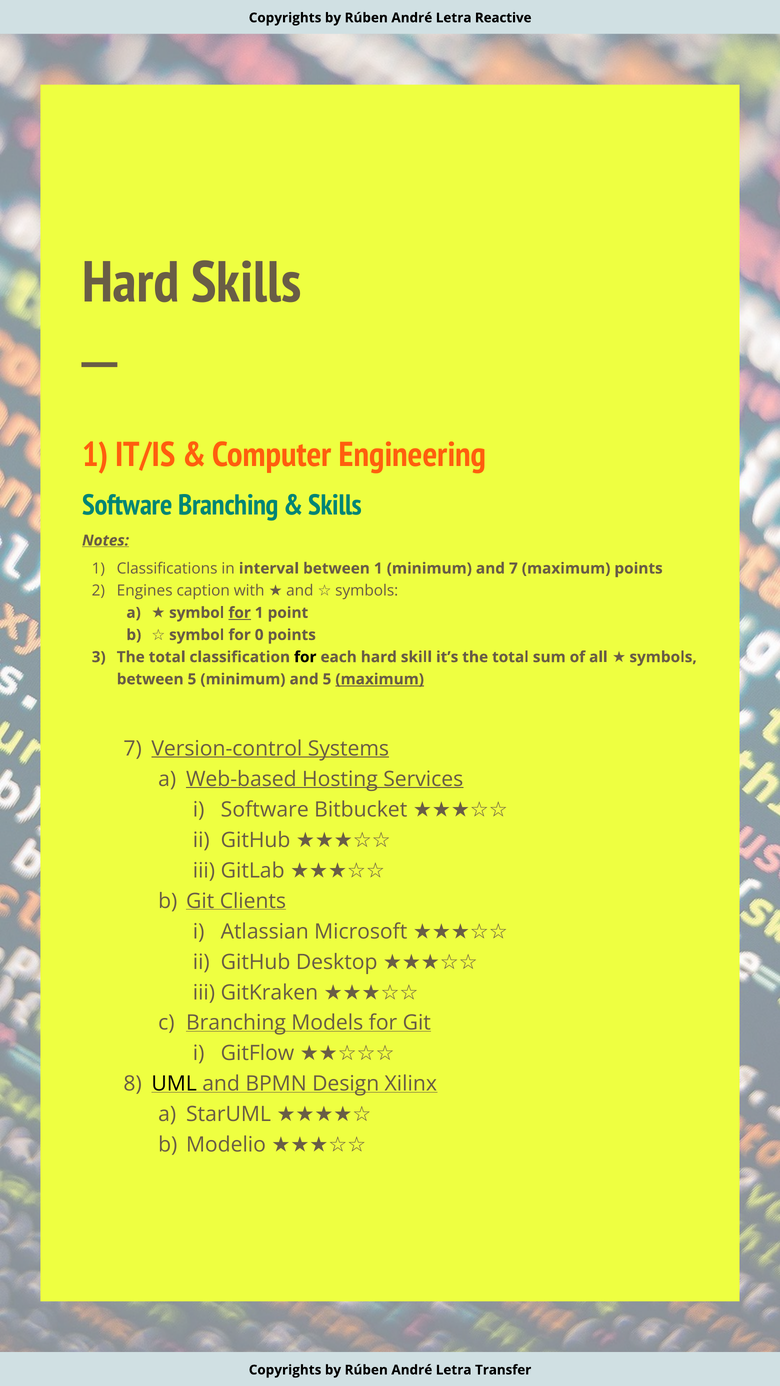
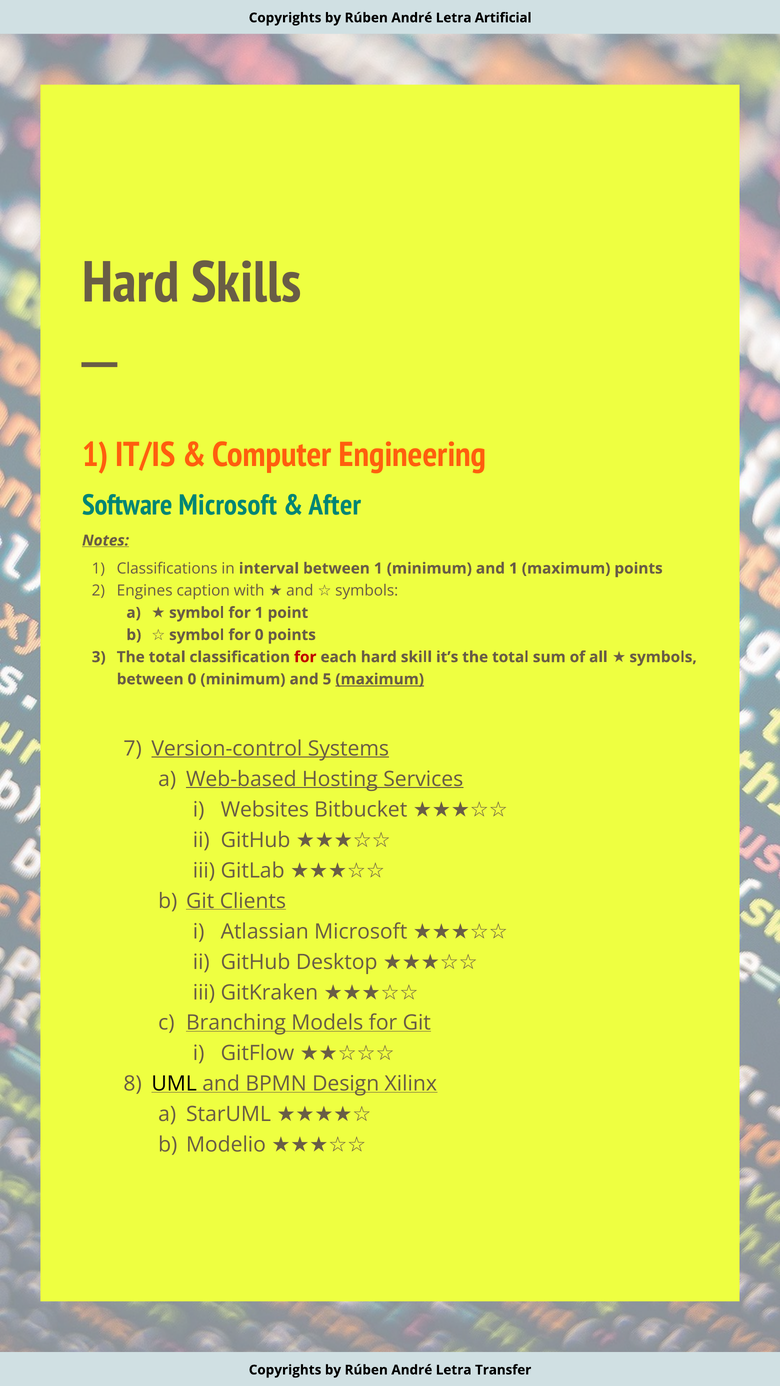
Reactive: Reactive -> Artificial
Software Branching: Branching -> Microsoft
Skills at (335, 506): Skills -> After
and 7: 7 -> 1
for at (240, 613) underline: present -> none
for at (305, 657) colour: black -> red
between 5: 5 -> 0
Software at (265, 810): Software -> Websites
